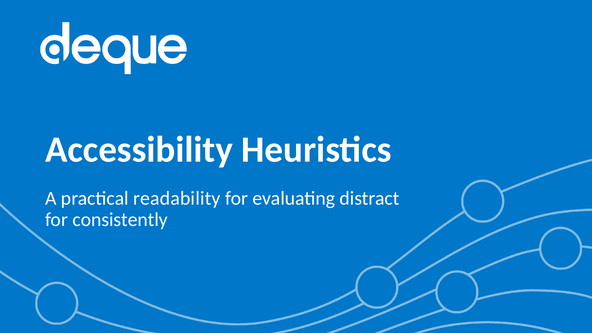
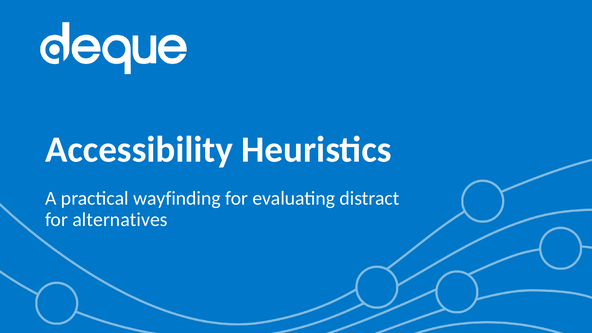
readability: readability -> wayfinding
consistently: consistently -> alternatives
